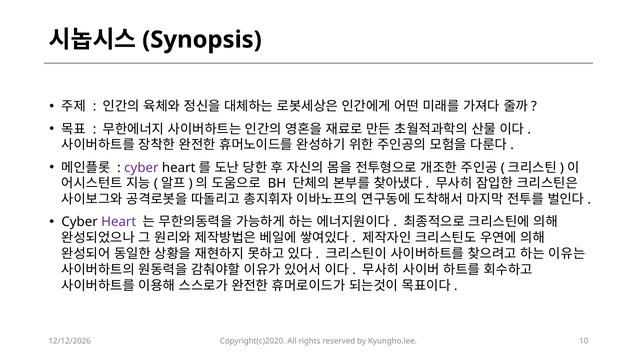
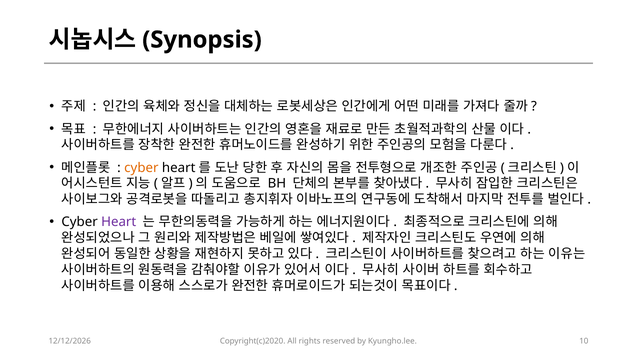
cyber at (141, 168) colour: purple -> orange
